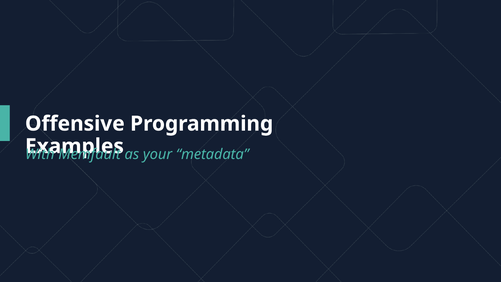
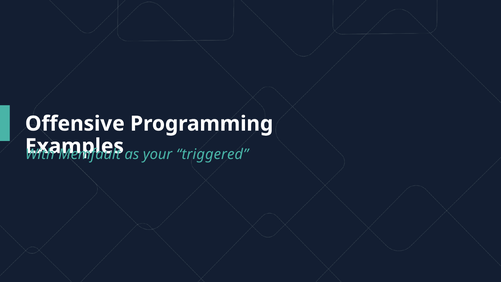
metadata: metadata -> triggered
